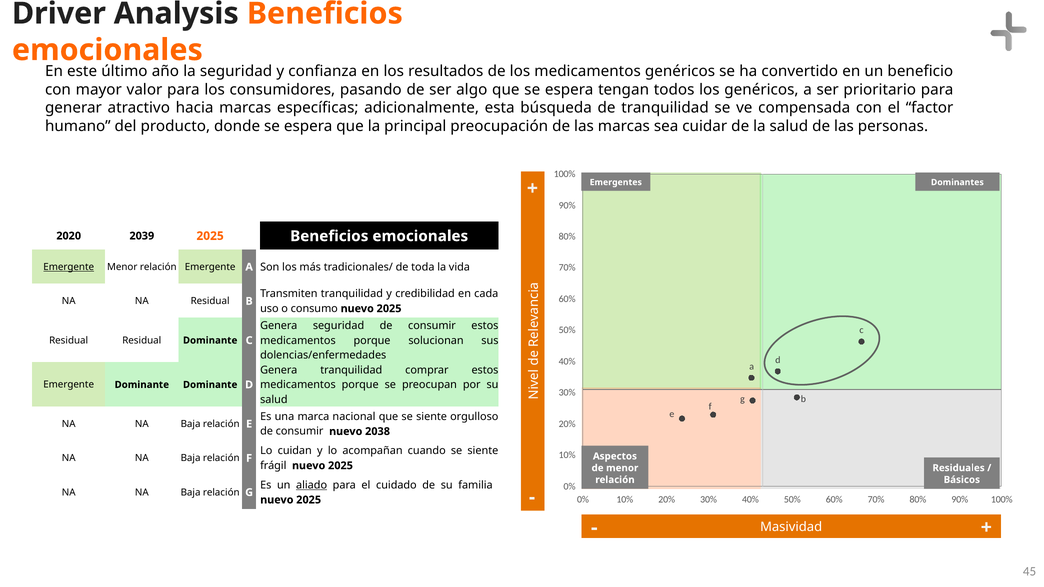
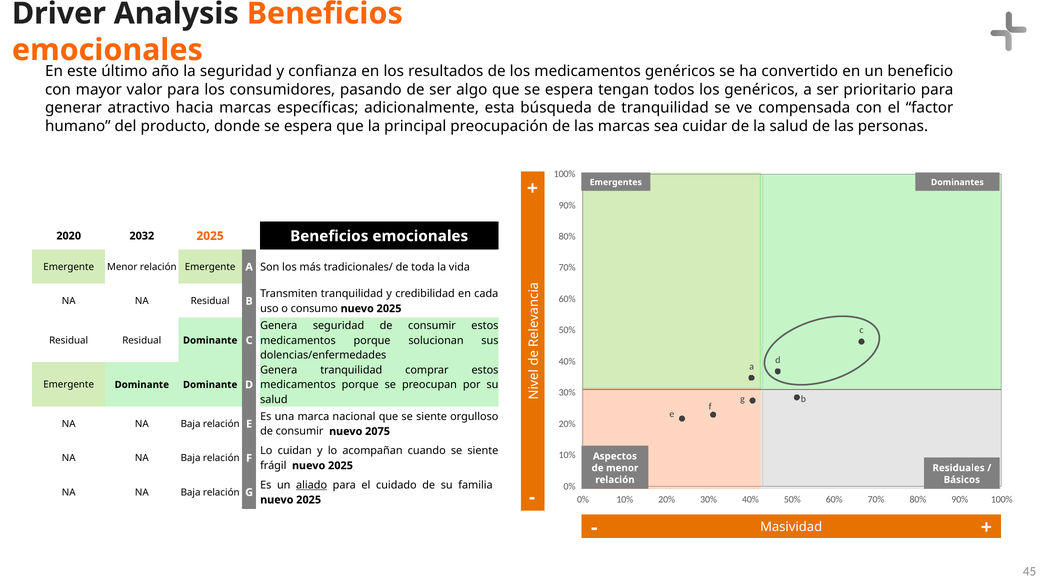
2039: 2039 -> 2032
Emergente at (69, 267) underline: present -> none
2038: 2038 -> 2075
